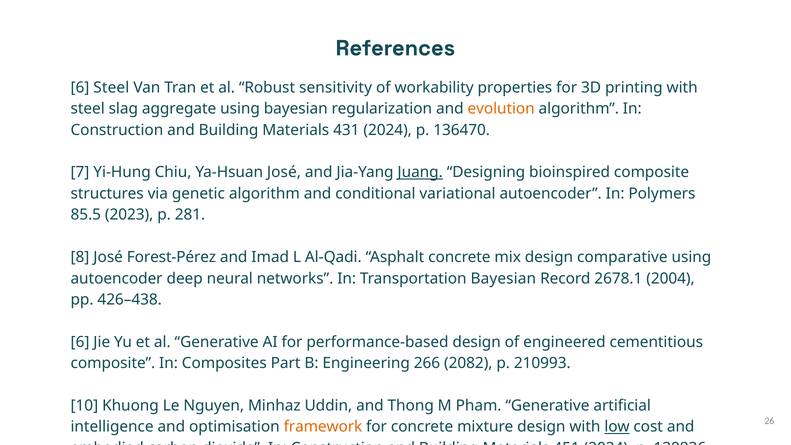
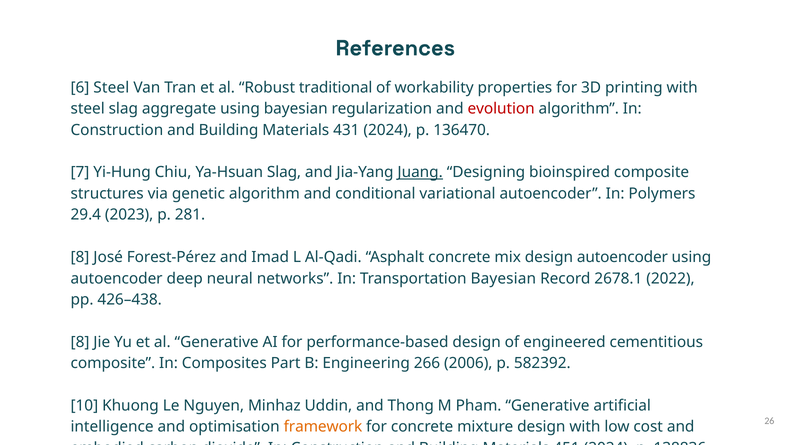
sensitivity: sensitivity -> traditional
evolution colour: orange -> red
Ya-Hsuan José: José -> Slag
85.5: 85.5 -> 29.4
design comparative: comparative -> autoencoder
2004: 2004 -> 2022
6 at (80, 342): 6 -> 8
2082: 2082 -> 2006
210993: 210993 -> 582392
low underline: present -> none
